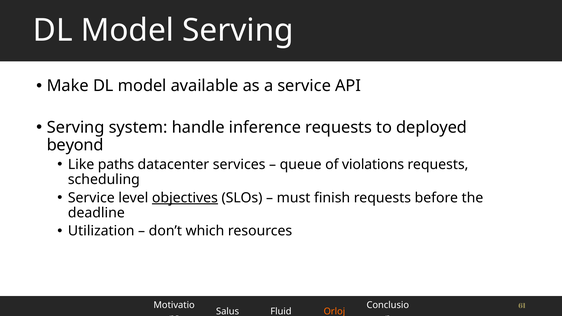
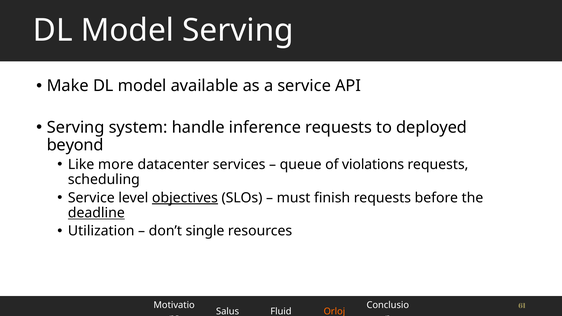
paths: paths -> more
deadline underline: none -> present
which: which -> single
